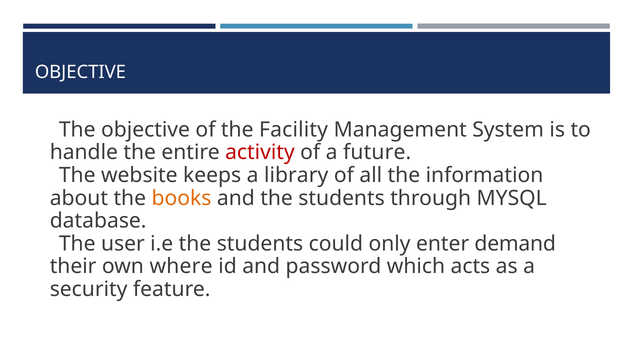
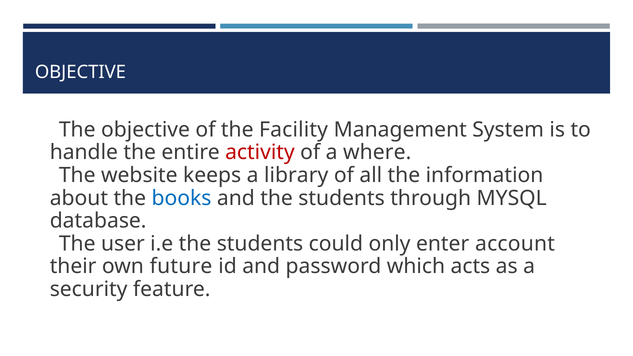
future: future -> where
books colour: orange -> blue
demand: demand -> account
where: where -> future
